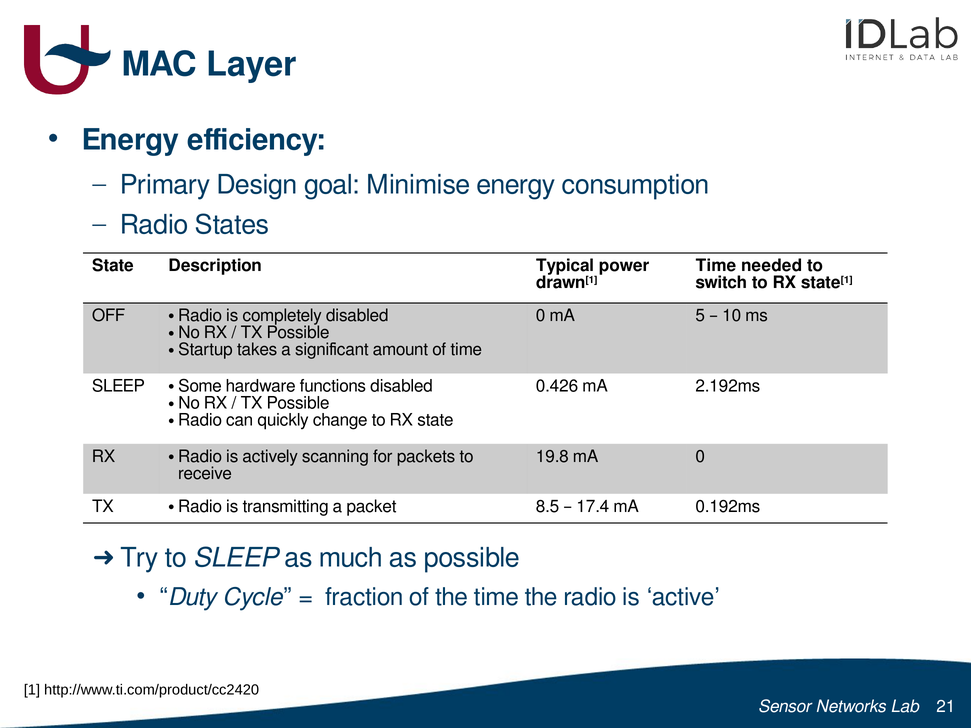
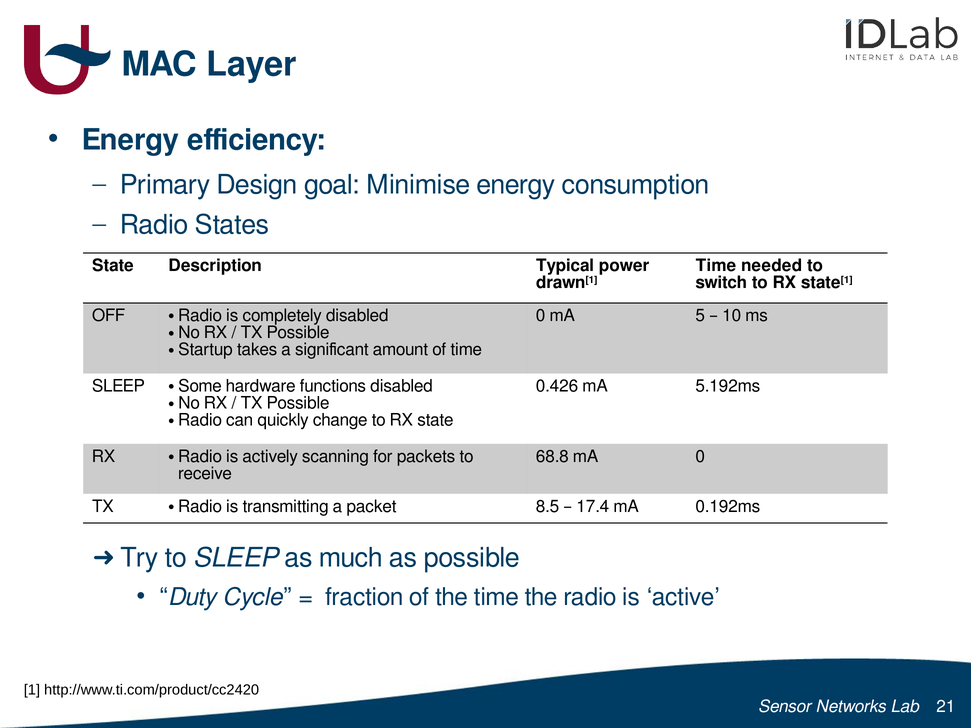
2.192ms: 2.192ms -> 5.192ms
19.8: 19.8 -> 68.8
